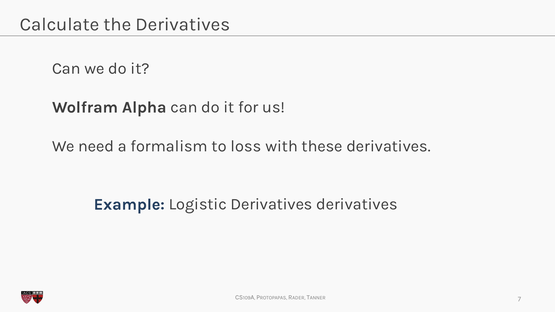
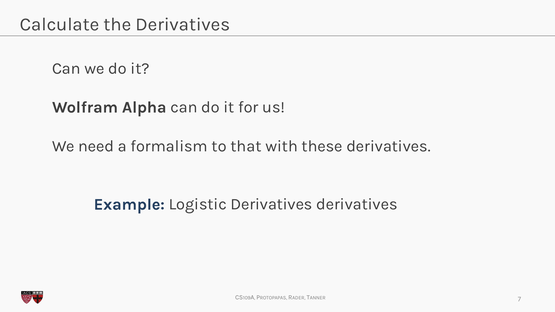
loss: loss -> that
